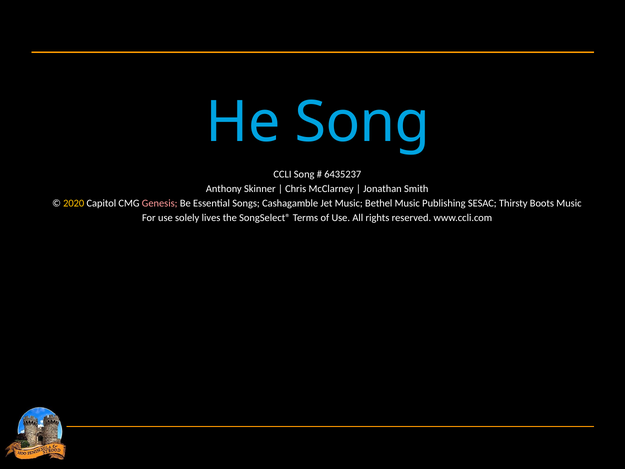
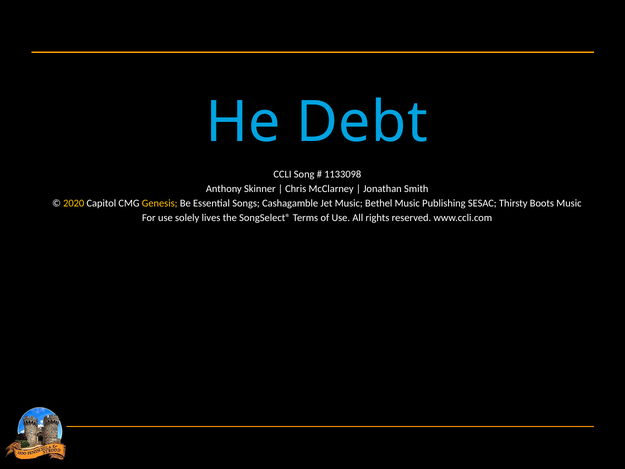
He Song: Song -> Debt
6435237: 6435237 -> 1133098
Genesis colour: pink -> yellow
